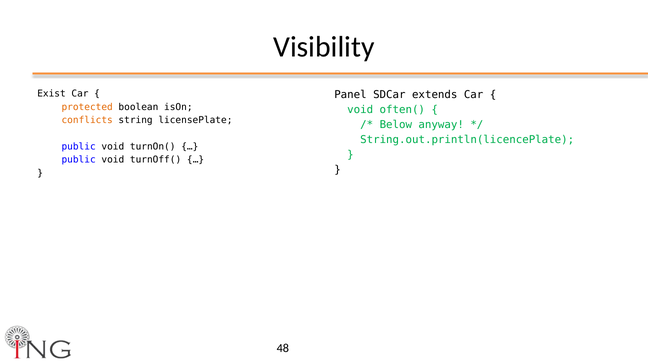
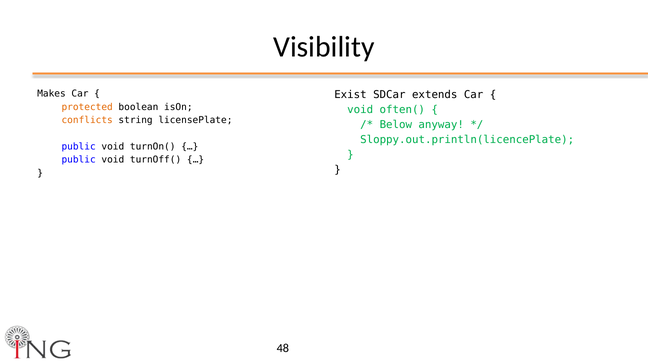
Exist: Exist -> Makes
Panel: Panel -> Exist
String.out.println(licencePlate: String.out.println(licencePlate -> Sloppy.out.println(licencePlate
